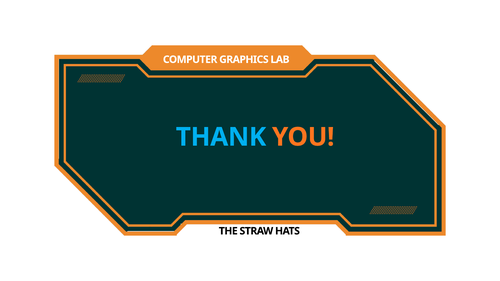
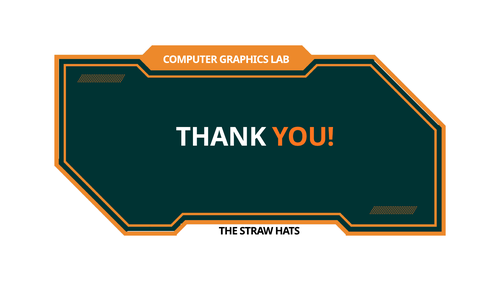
THANK colour: light blue -> white
